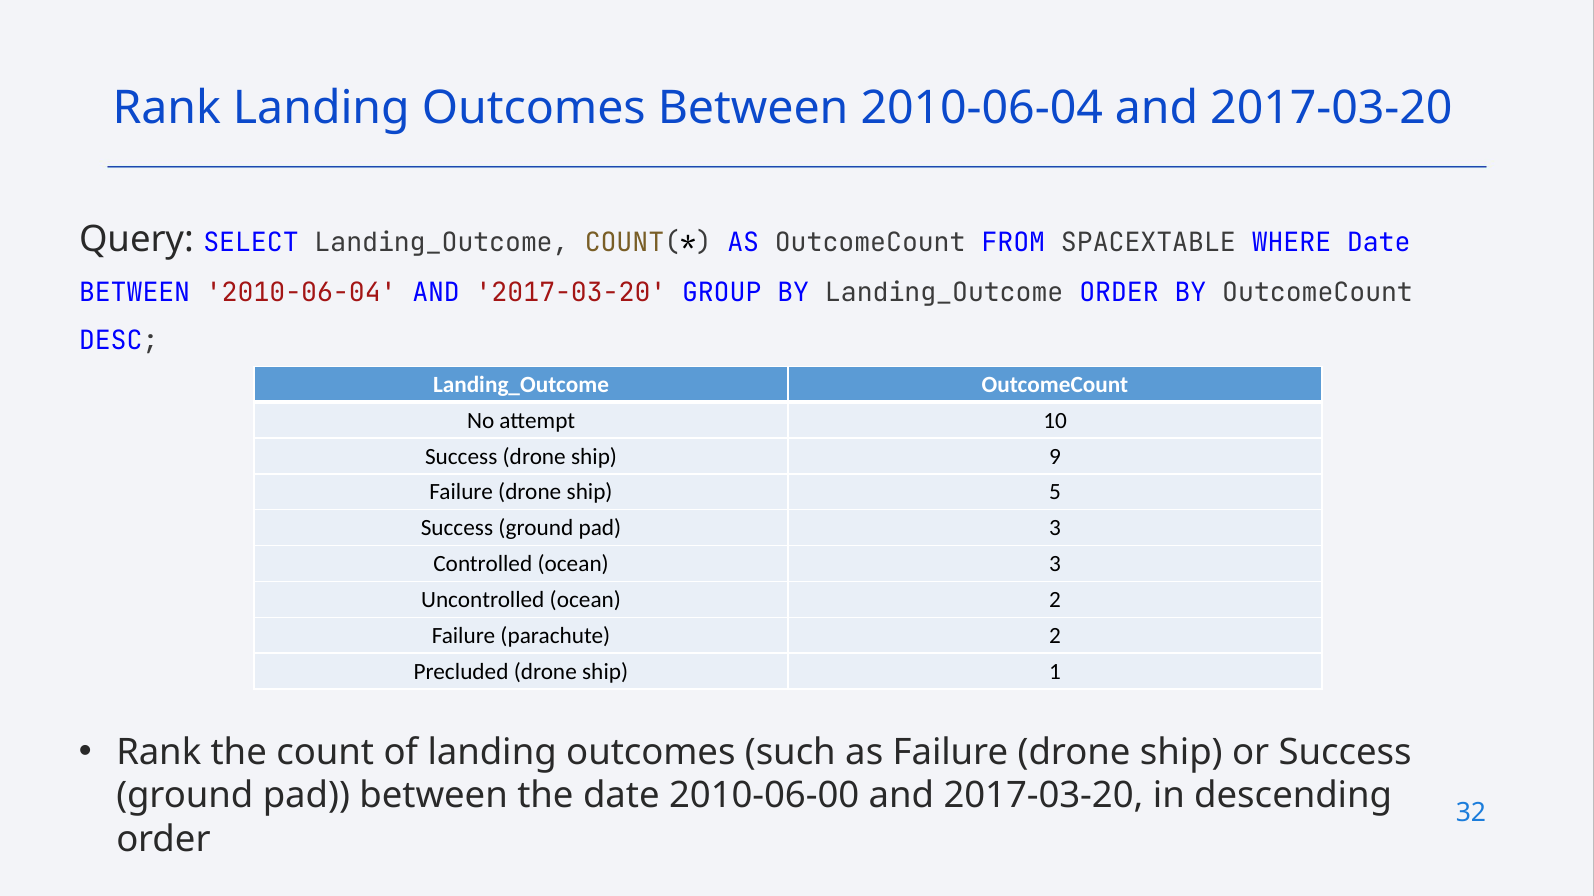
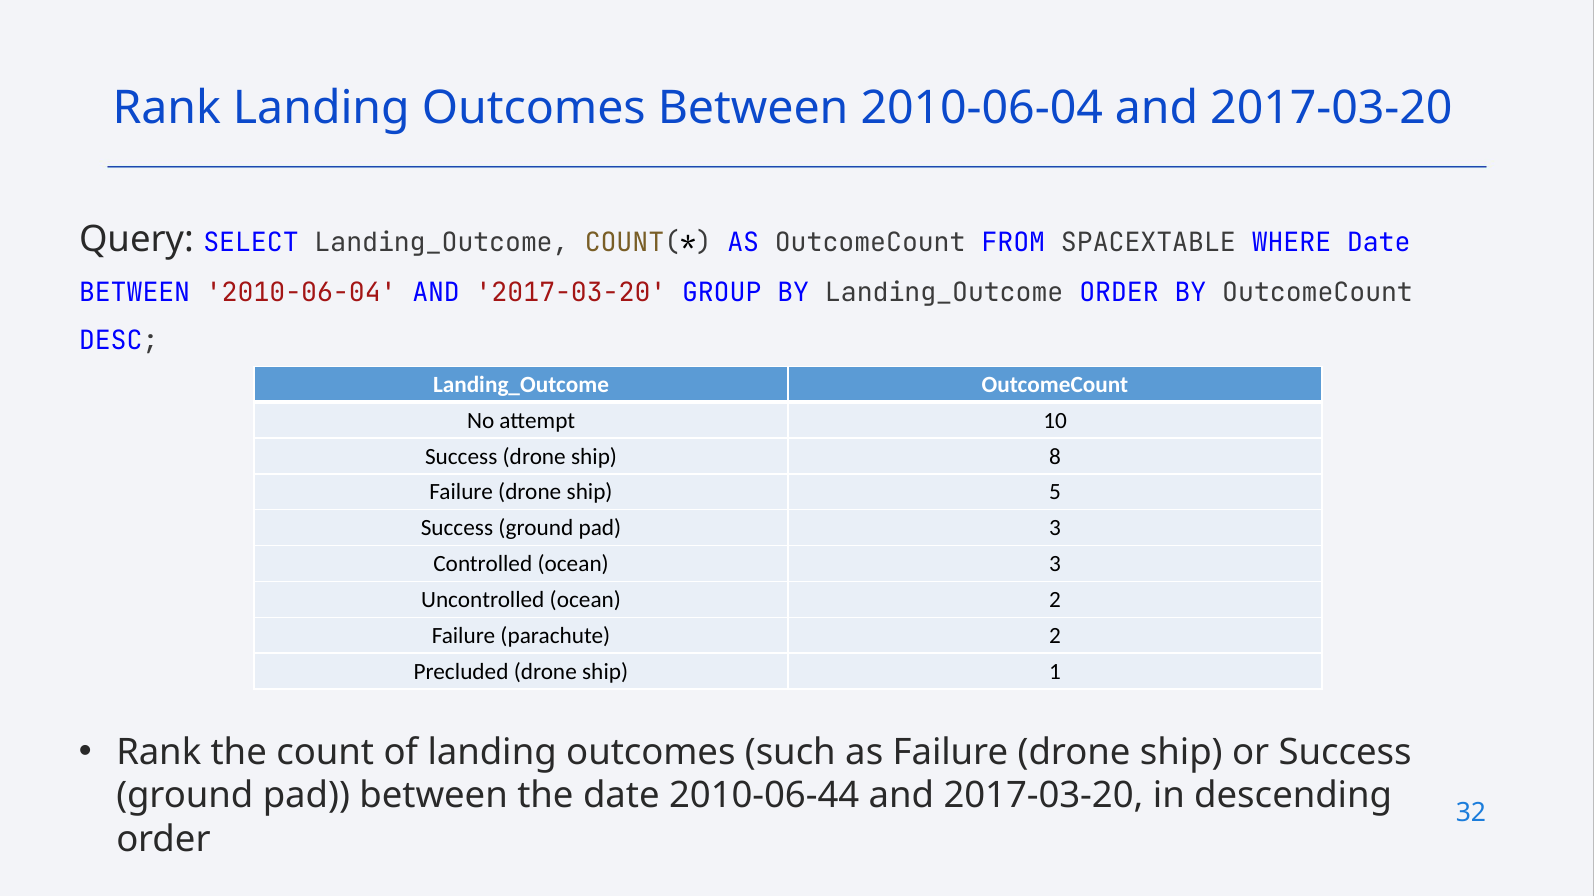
9: 9 -> 8
2010-06-00: 2010-06-00 -> 2010-06-44
